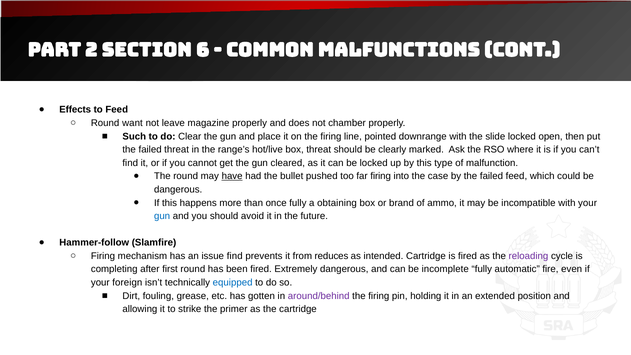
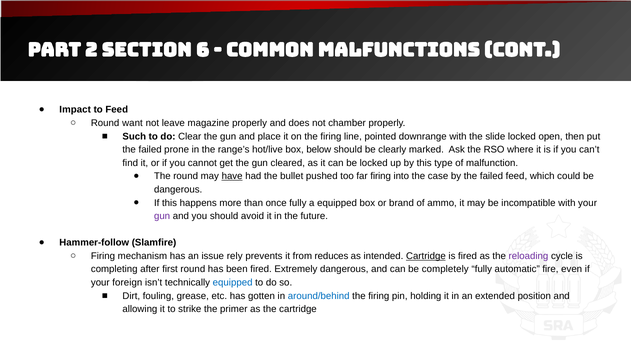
Effects: Effects -> Impact
failed threat: threat -> prone
box threat: threat -> below
a obtaining: obtaining -> equipped
gun at (162, 216) colour: blue -> purple
issue find: find -> rely
Cartridge at (426, 256) underline: none -> present
incomplete: incomplete -> completely
around/behind colour: purple -> blue
